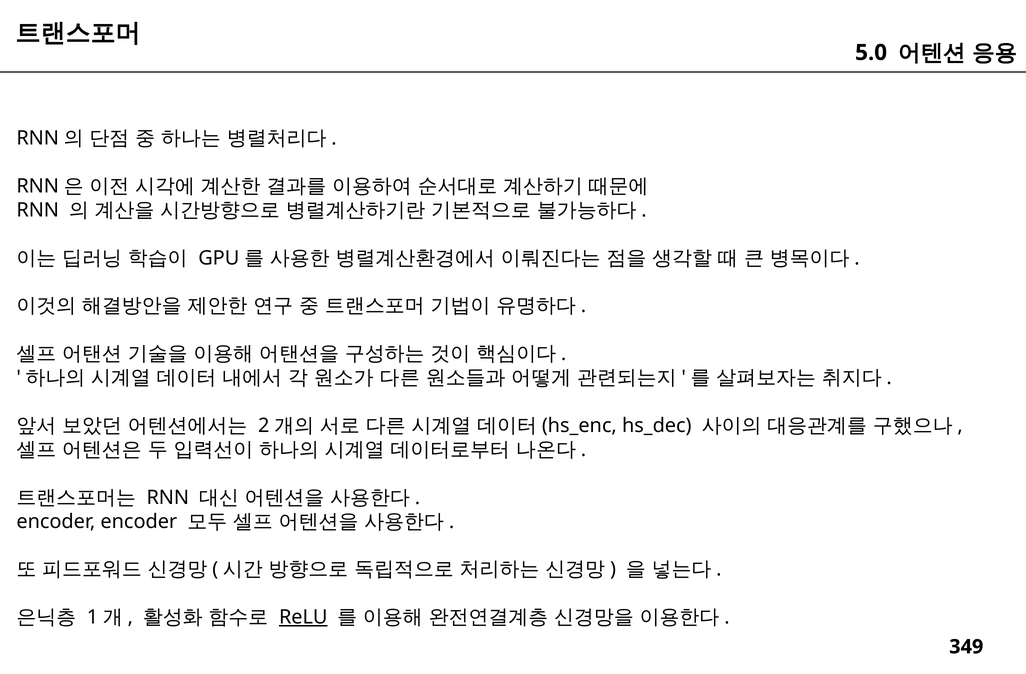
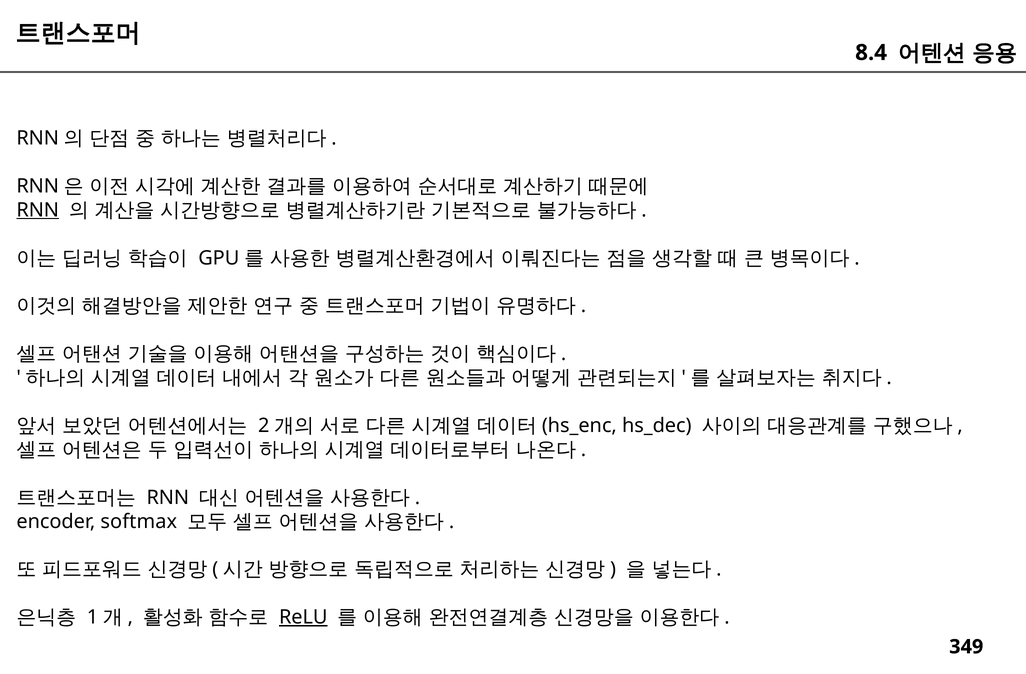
5.0: 5.0 -> 8.4
RNN at (38, 210) underline: none -> present
encoder encoder: encoder -> softmax
